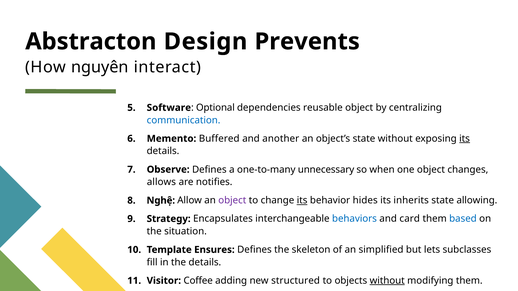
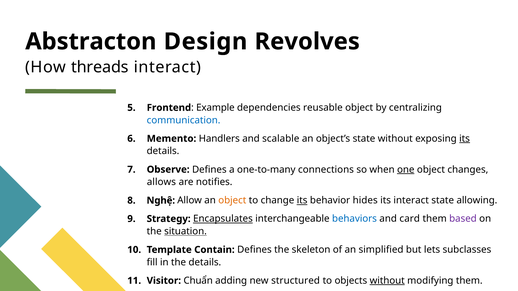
Prevents: Prevents -> Revolves
nguyên: nguyên -> threads
Software: Software -> Frontend
Optional: Optional -> Example
Buffered: Buffered -> Handlers
another: another -> scalable
unnecessary: unnecessary -> connections
one underline: none -> present
object at (232, 201) colour: purple -> orange
its inherits: inherits -> interact
Encapsulates underline: none -> present
based colour: blue -> purple
situation underline: none -> present
Ensures: Ensures -> Contain
Coffee: Coffee -> Chuẩn
